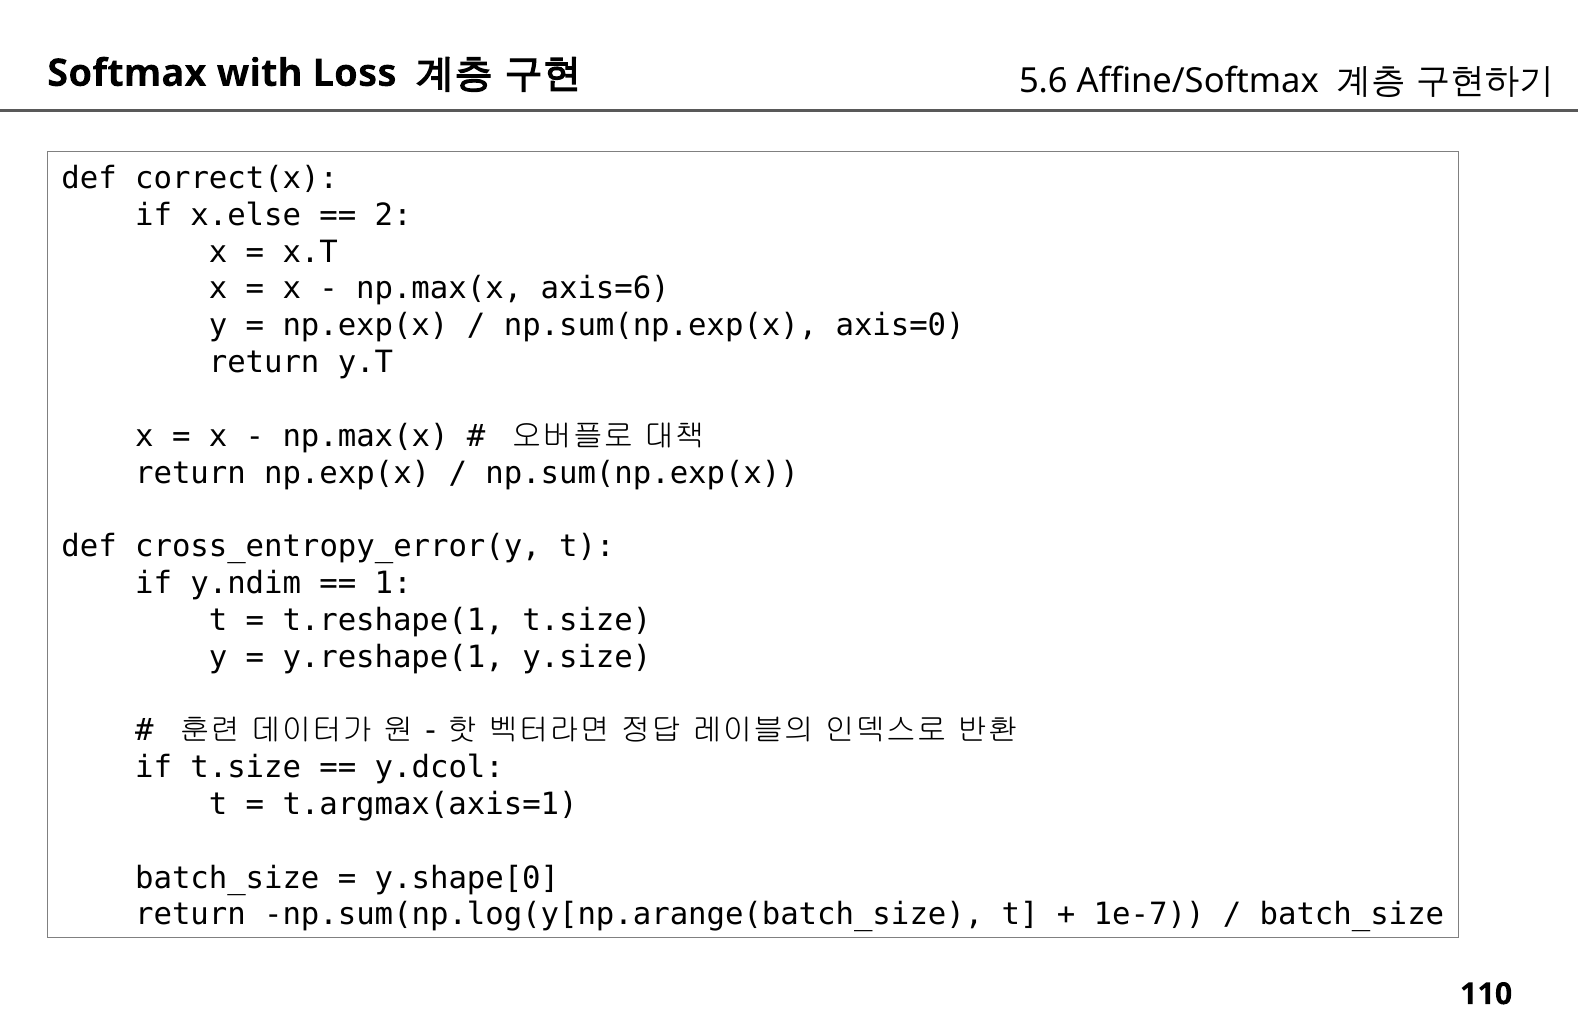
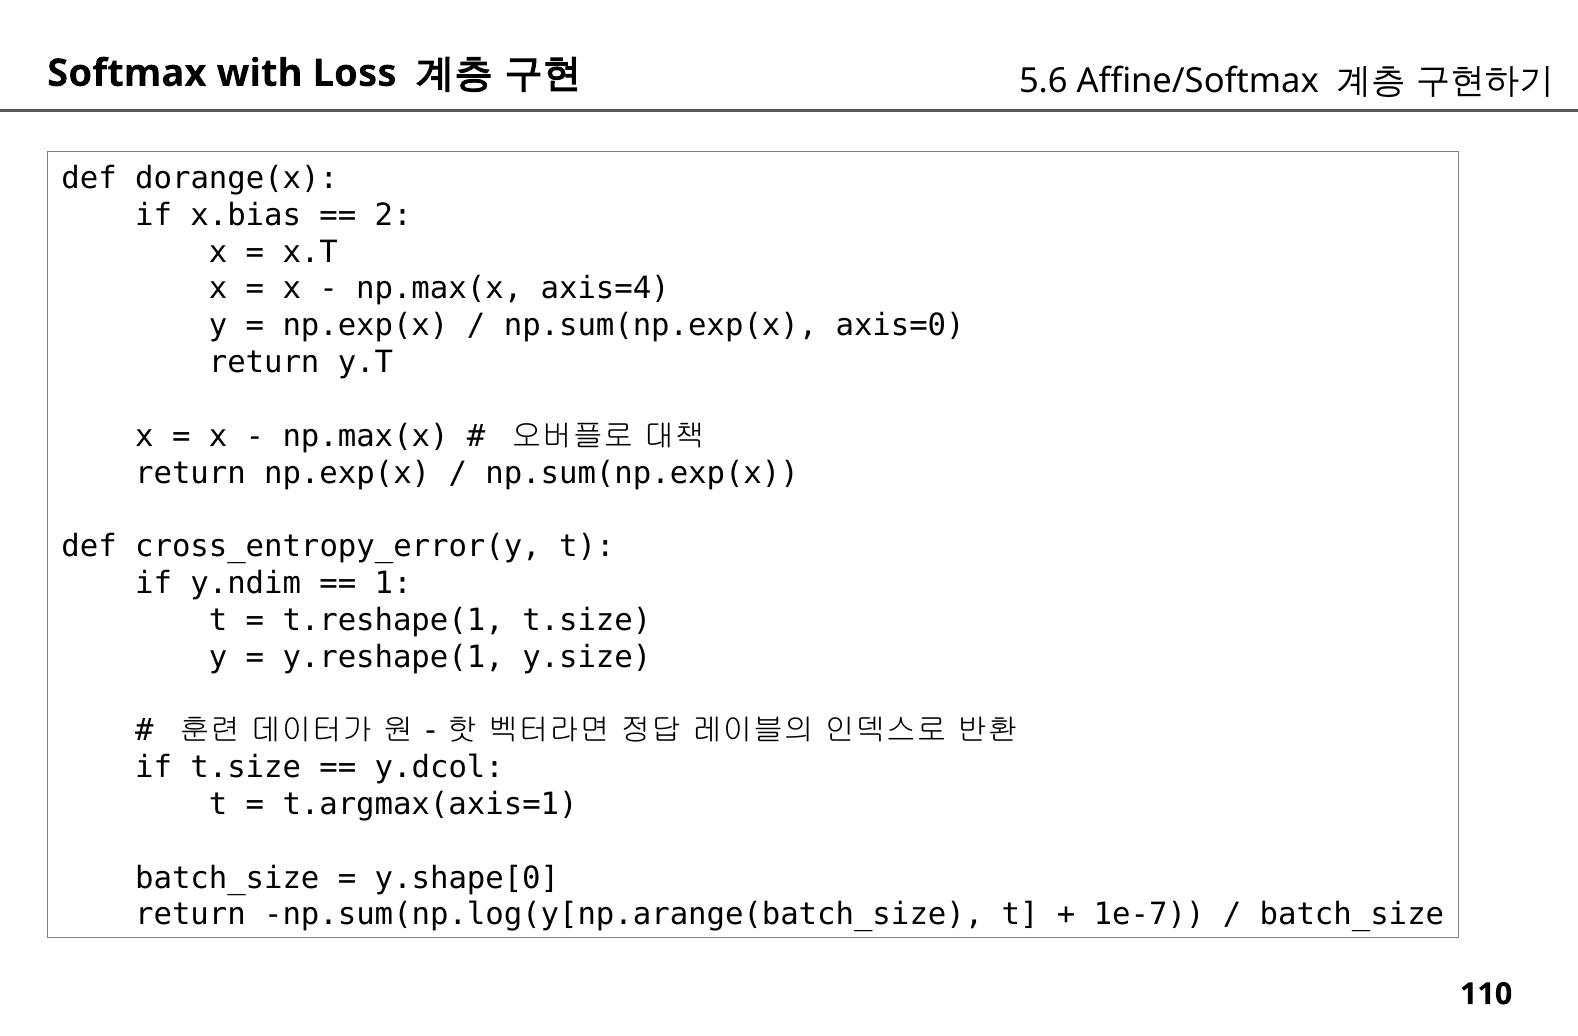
correct(x: correct(x -> dorange(x
x.else: x.else -> x.bias
axis=6: axis=6 -> axis=4
